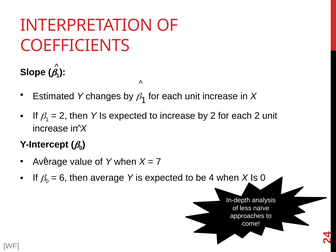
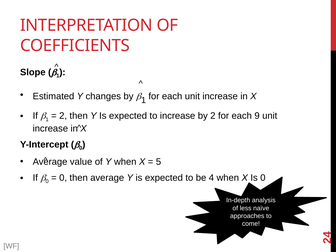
each 2: 2 -> 9
7: 7 -> 5
6 at (63, 178): 6 -> 0
